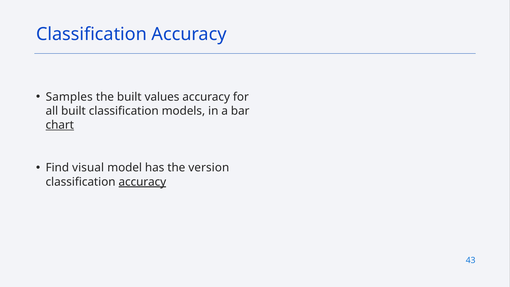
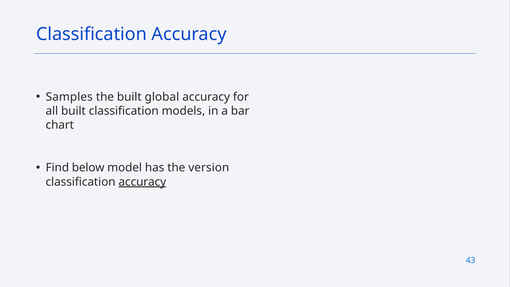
values: values -> global
chart underline: present -> none
visual: visual -> below
